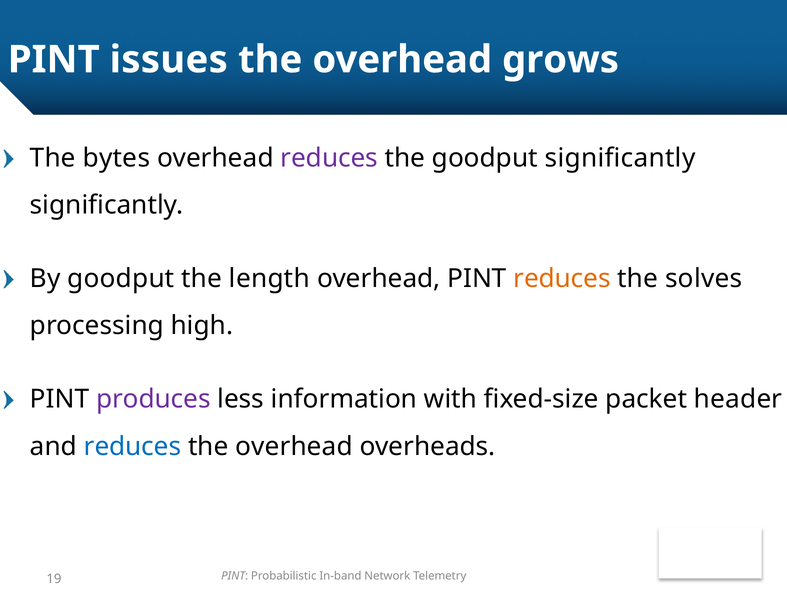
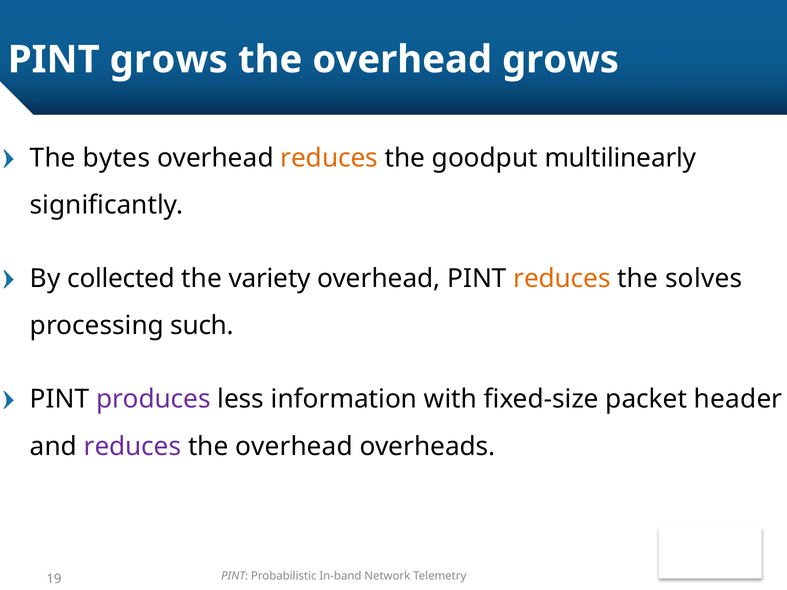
PINT issues: issues -> grows
reduces at (329, 158) colour: purple -> orange
goodput significantly: significantly -> multilinearly
By goodput: goodput -> collected
length: length -> variety
high: high -> such
reduces at (133, 447) colour: blue -> purple
